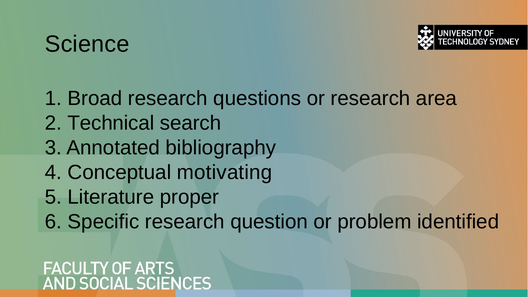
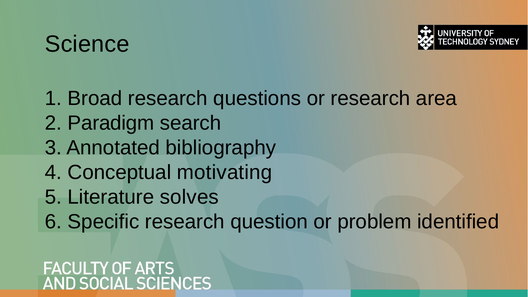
Technical: Technical -> Paradigm
proper: proper -> solves
